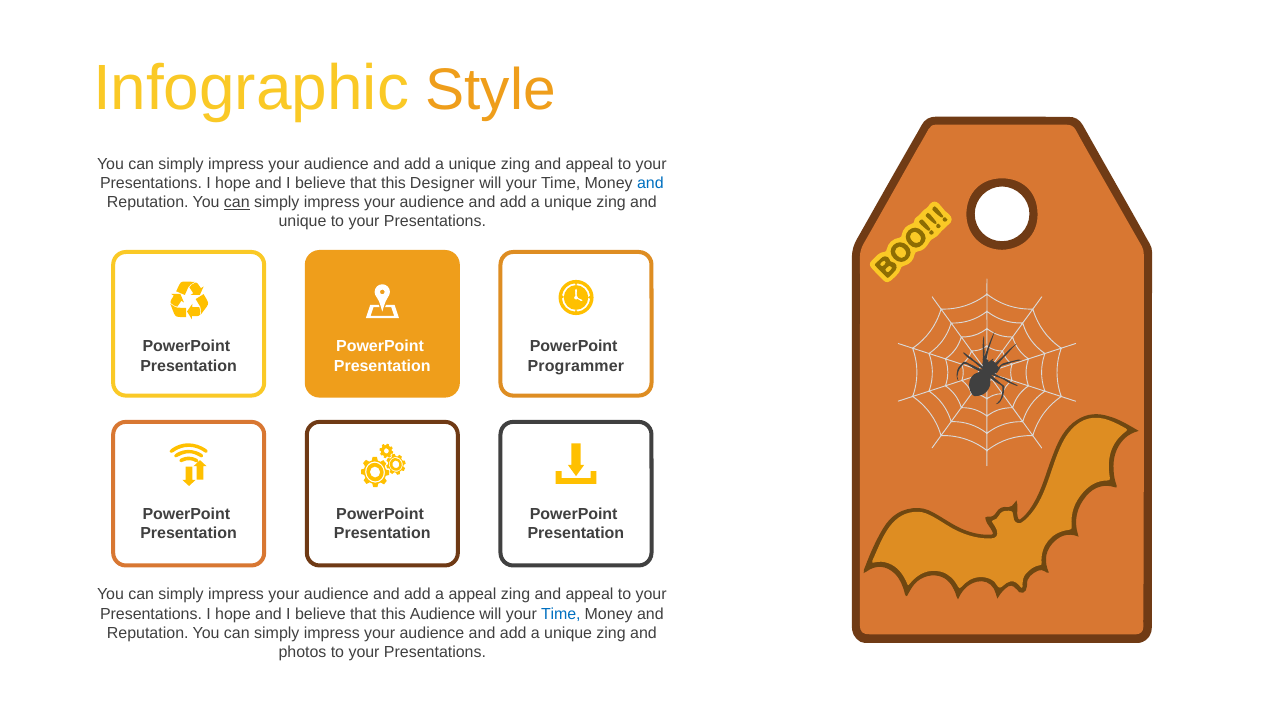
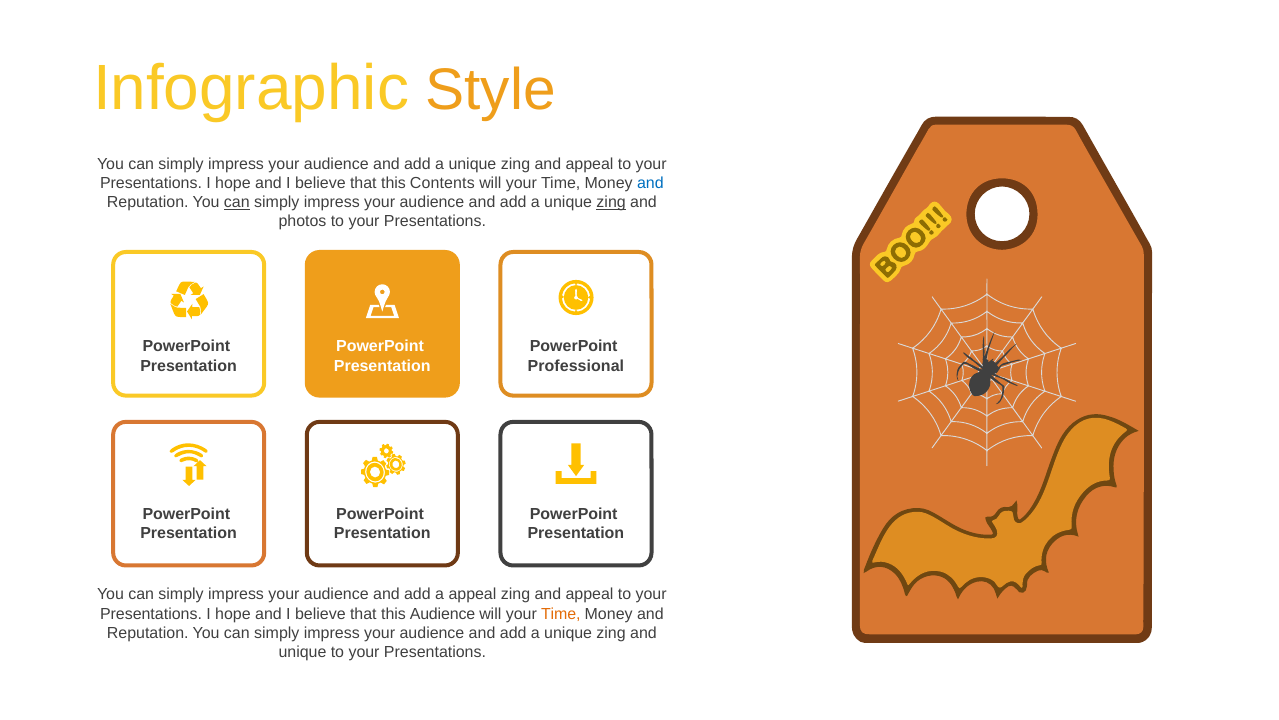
Designer: Designer -> Contents
zing at (611, 202) underline: none -> present
unique at (302, 221): unique -> photos
Programmer: Programmer -> Professional
Time at (561, 613) colour: blue -> orange
photos at (302, 652): photos -> unique
